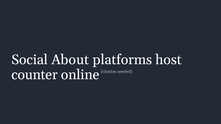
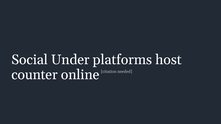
About: About -> Under
